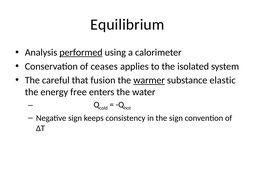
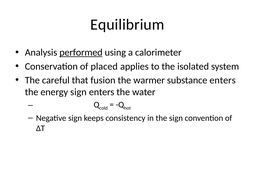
ceases: ceases -> placed
warmer underline: present -> none
substance elastic: elastic -> enters
energy free: free -> sign
